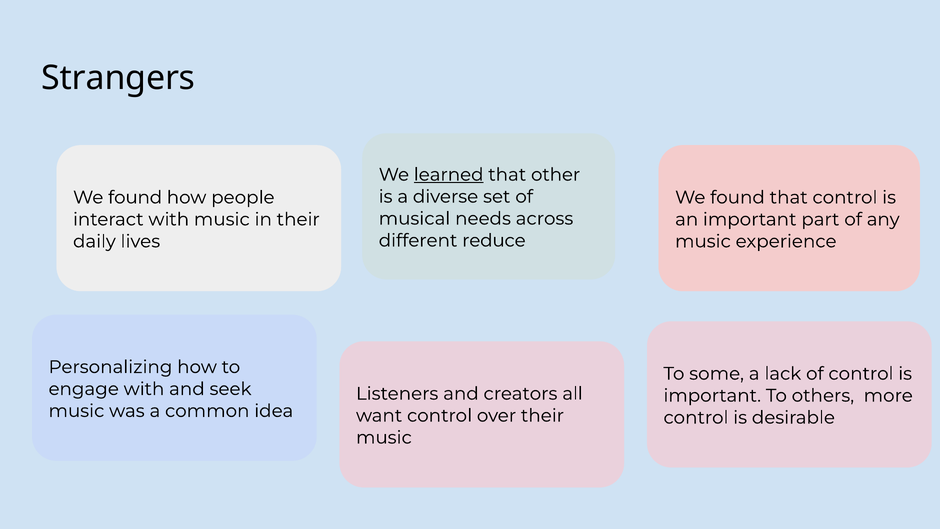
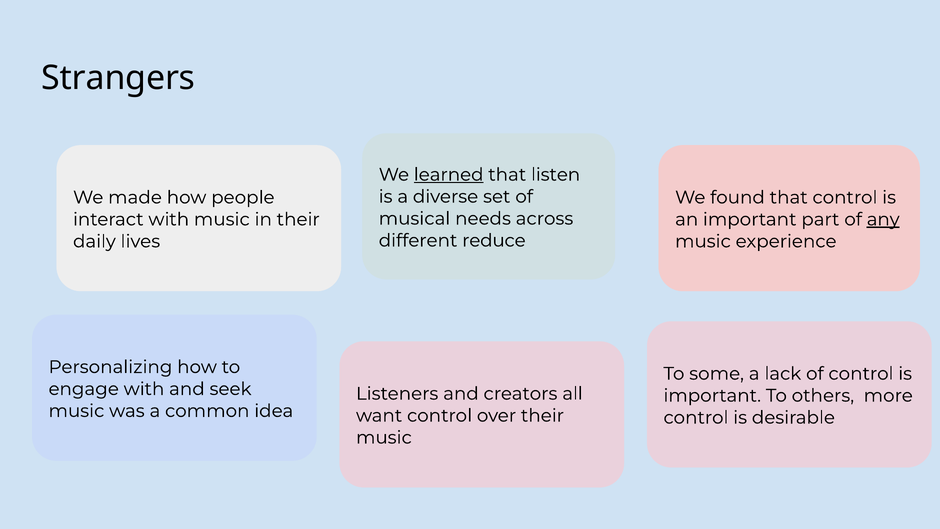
other: other -> listen
found at (135, 197): found -> made
any underline: none -> present
